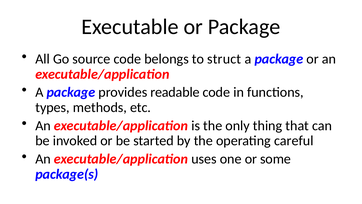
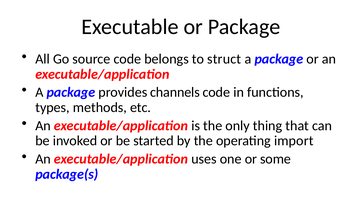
readable: readable -> channels
careful: careful -> import
